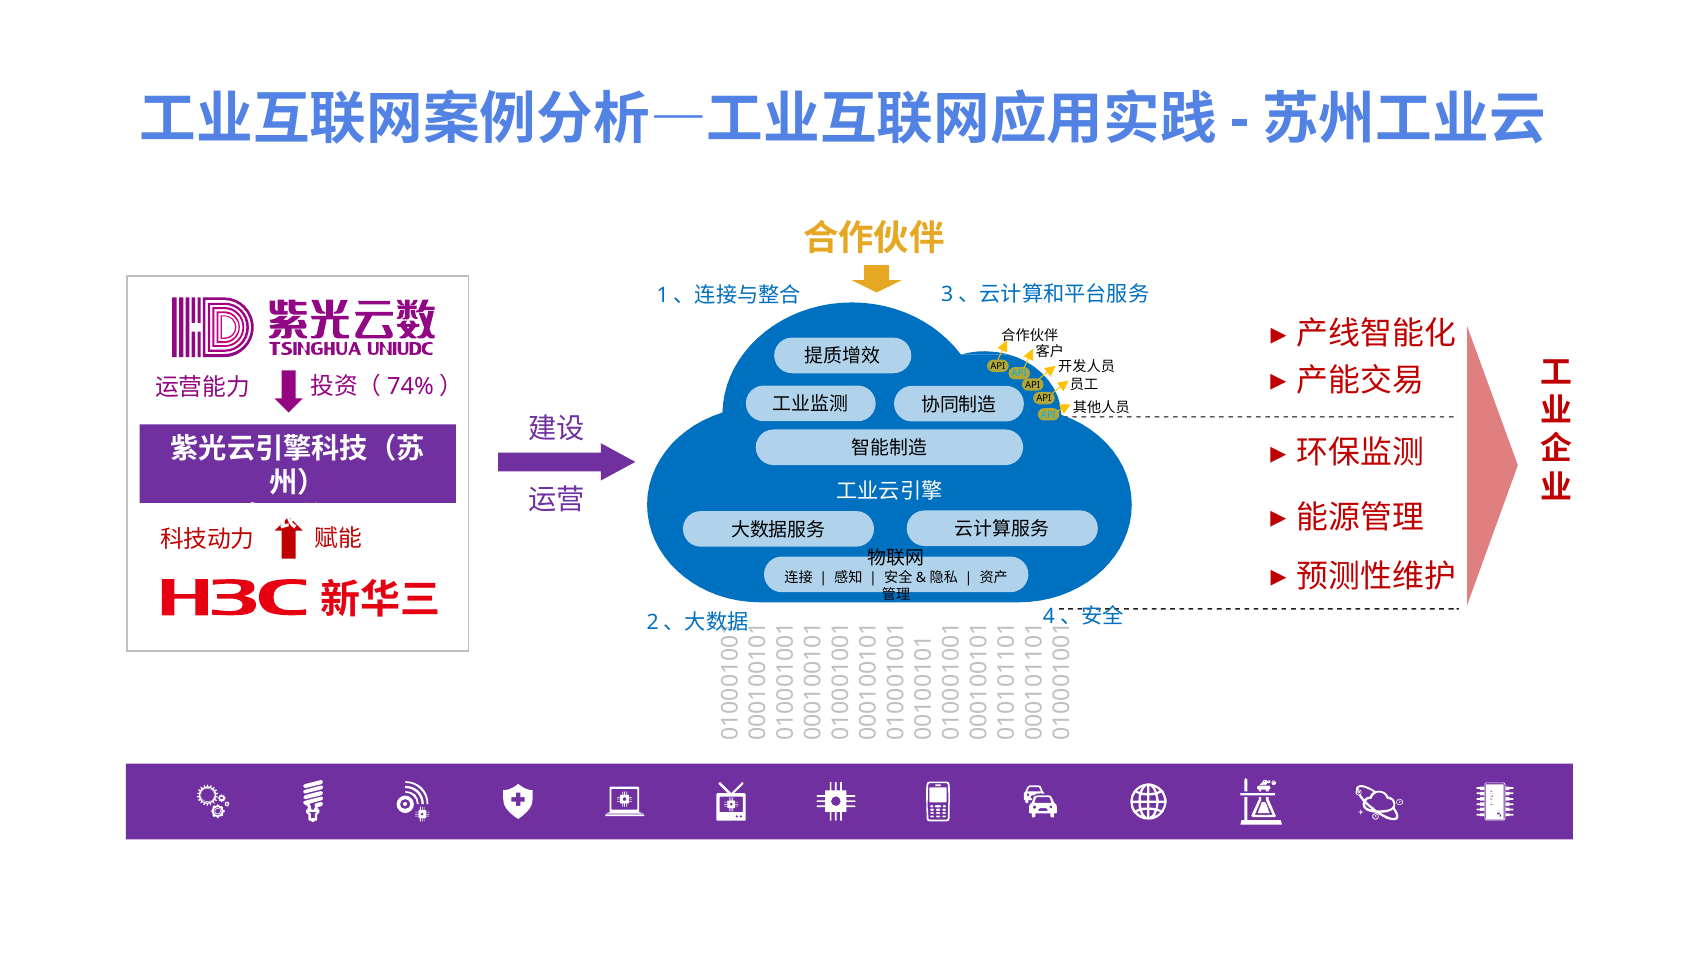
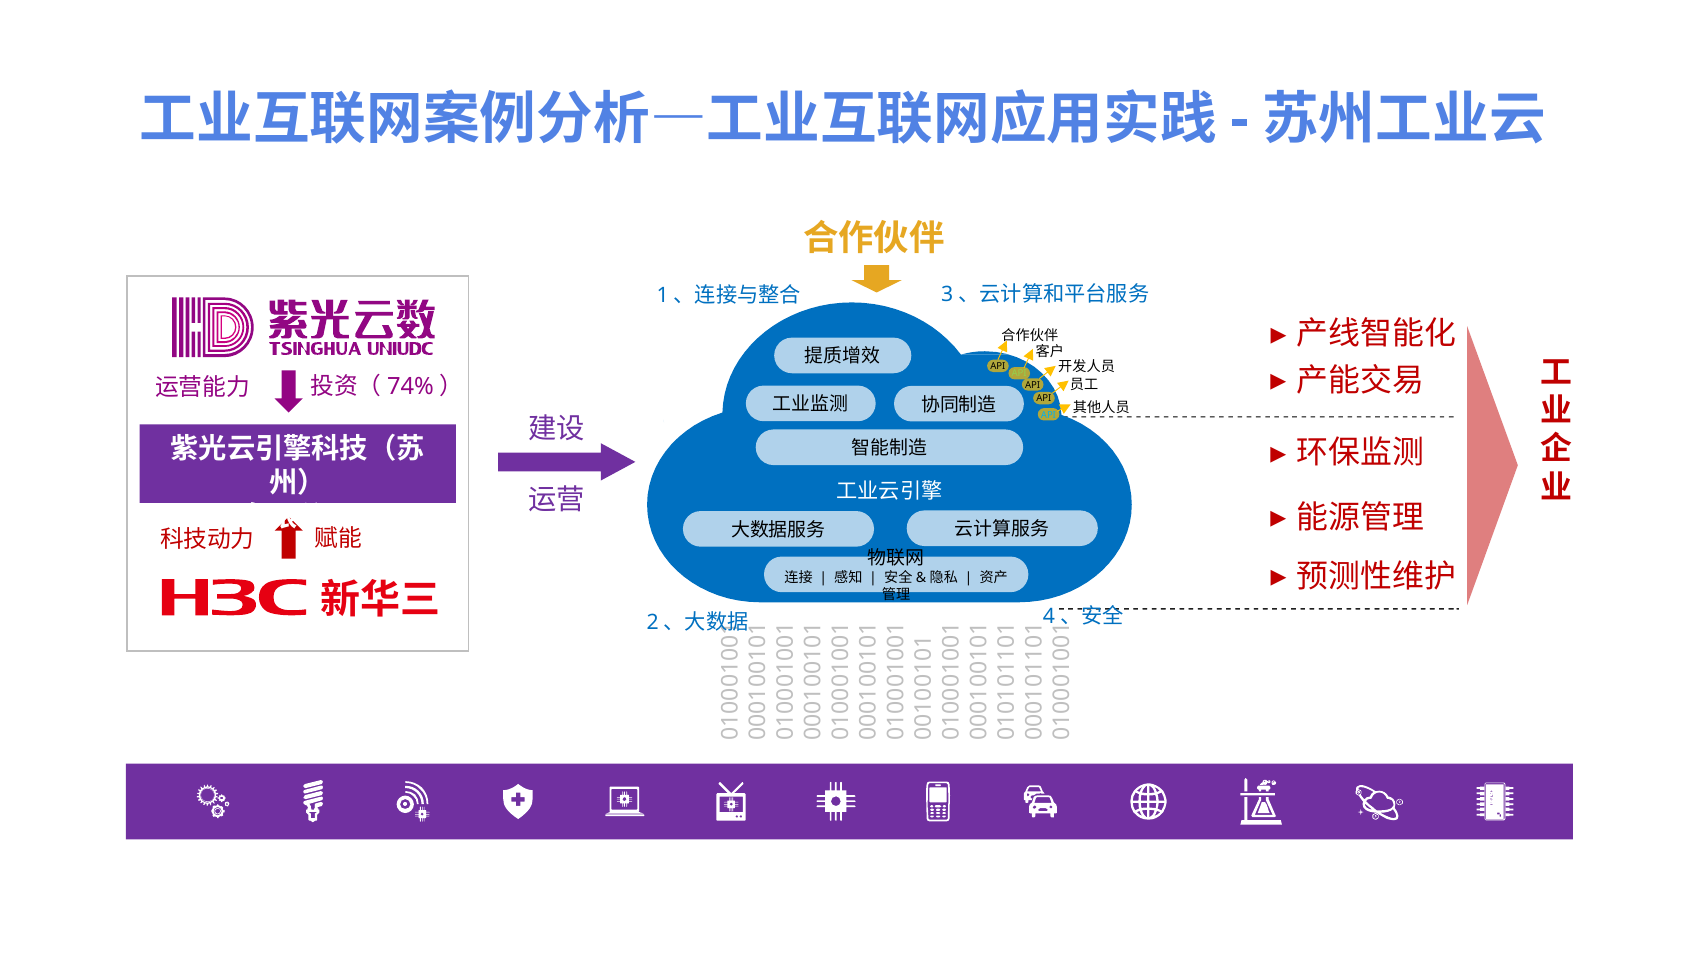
API at (1019, 374) colour: light blue -> light green
